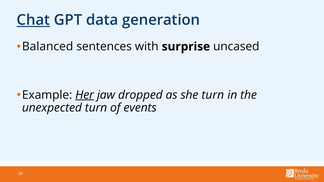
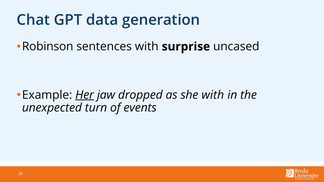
Chat underline: present -> none
Balanced: Balanced -> Robinson
she turn: turn -> with
